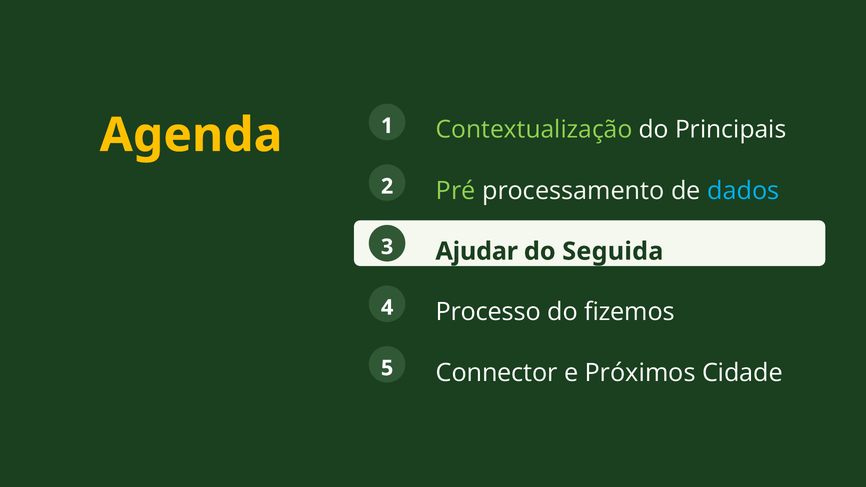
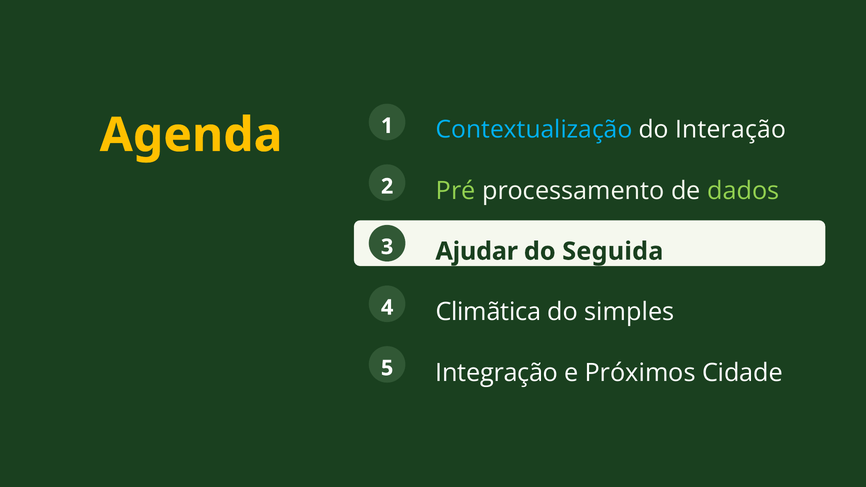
Contextualização colour: light green -> light blue
Principais: Principais -> Interação
dados colour: light blue -> light green
Processo: Processo -> Climãtica
fizemos: fizemos -> simples
Connector: Connector -> Integração
